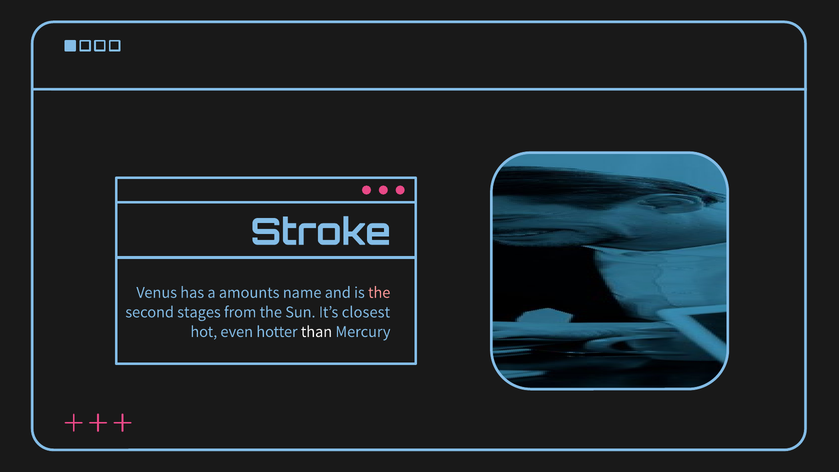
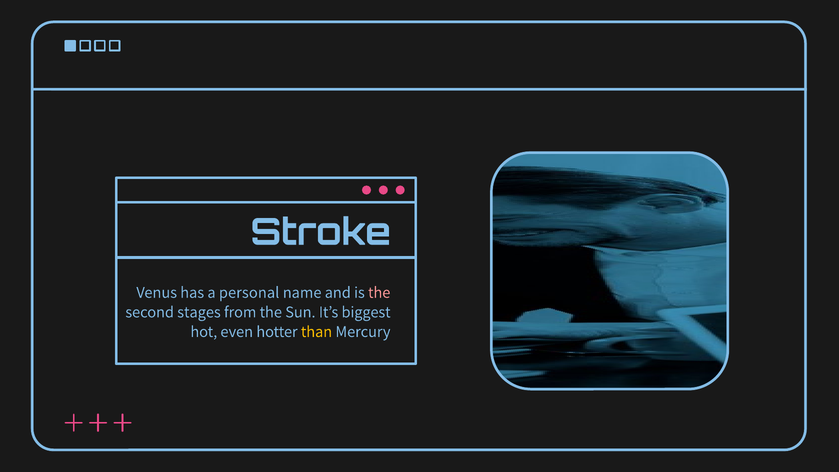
amounts: amounts -> personal
closest: closest -> biggest
than colour: white -> yellow
